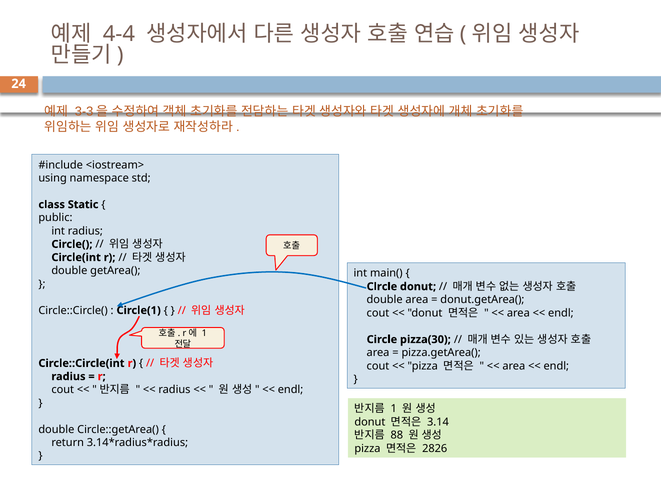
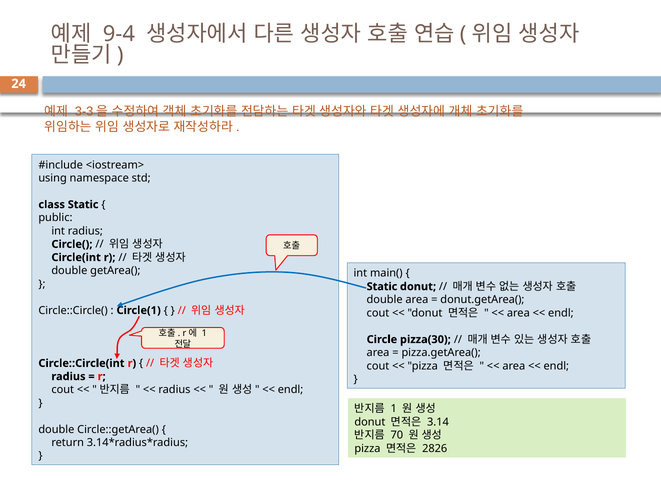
4-4: 4-4 -> 9-4
Clrcle at (382, 286): Clrcle -> Static
88: 88 -> 70
